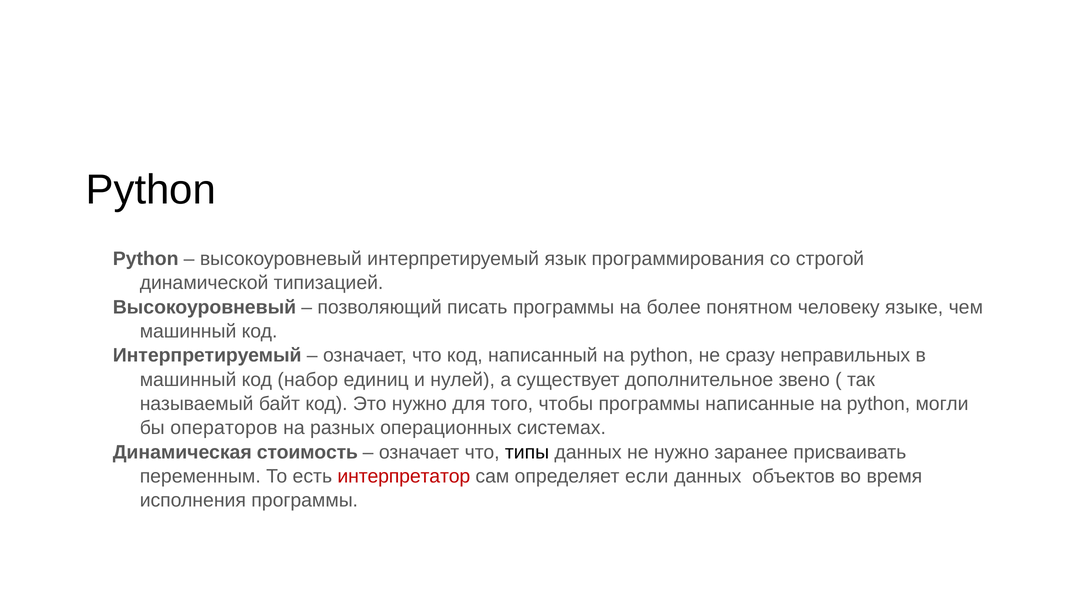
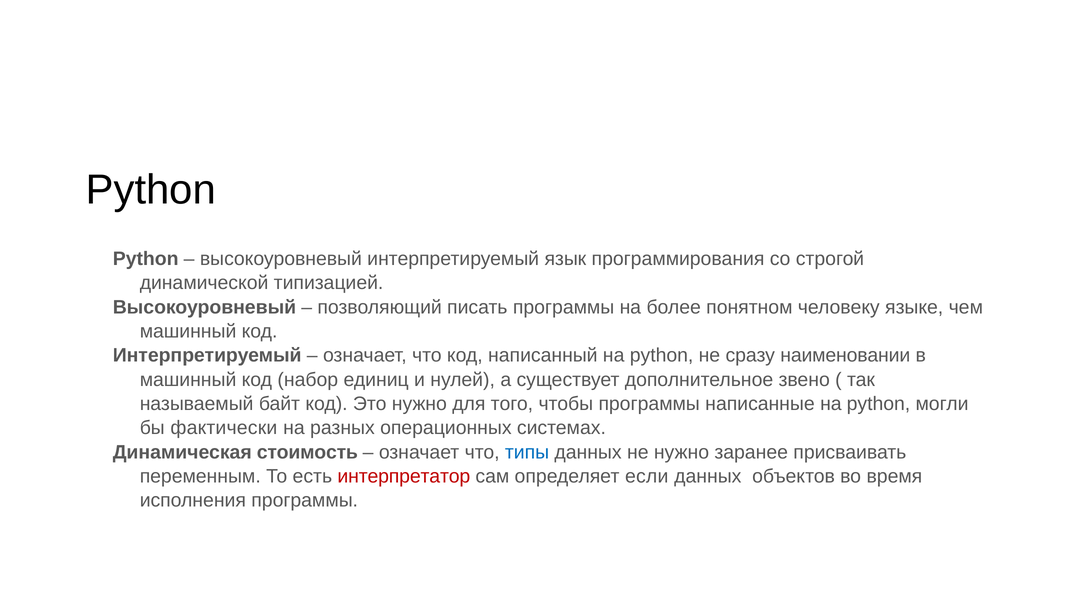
неправильных: неправильных -> наименовании
операторов: операторов -> фактически
типы colour: black -> blue
